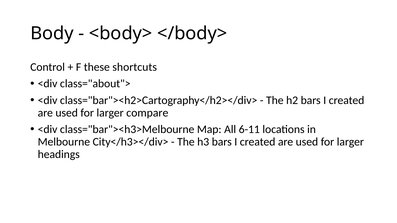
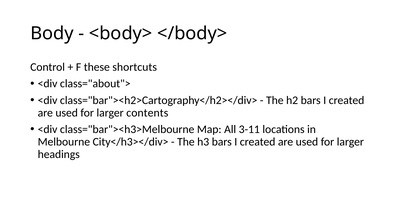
compare: compare -> contents
6-11: 6-11 -> 3-11
